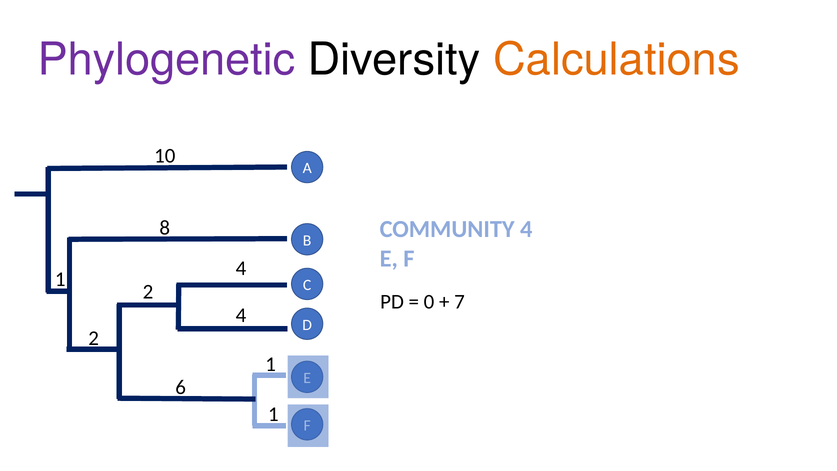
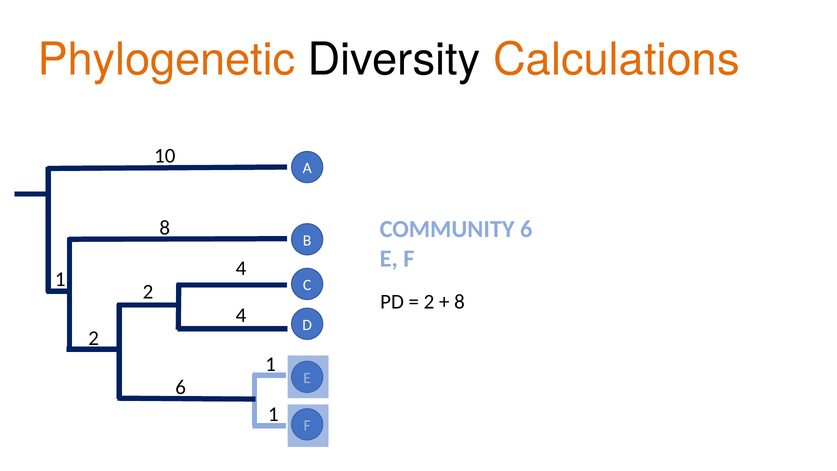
Phylogenetic colour: purple -> orange
COMMUNITY 4: 4 -> 6
0 at (429, 302): 0 -> 2
7 at (459, 302): 7 -> 8
